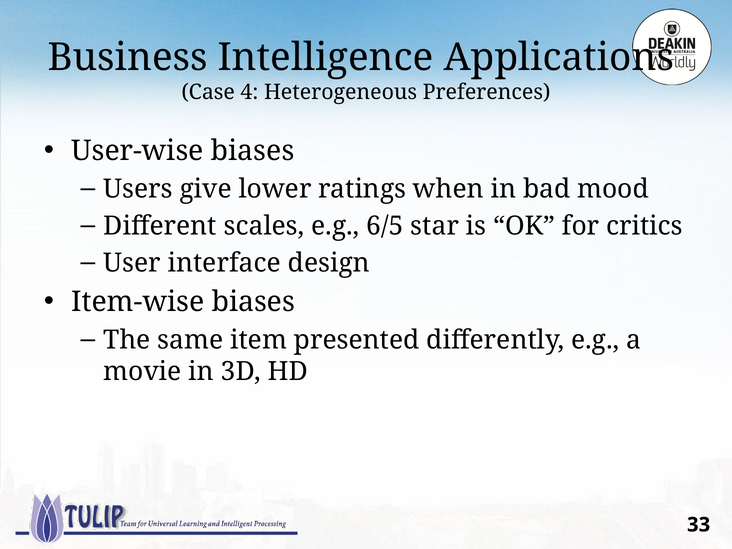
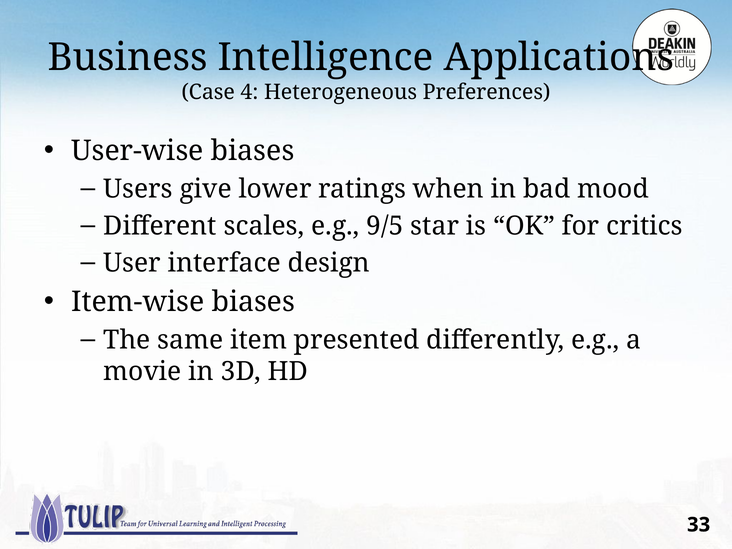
6/5: 6/5 -> 9/5
